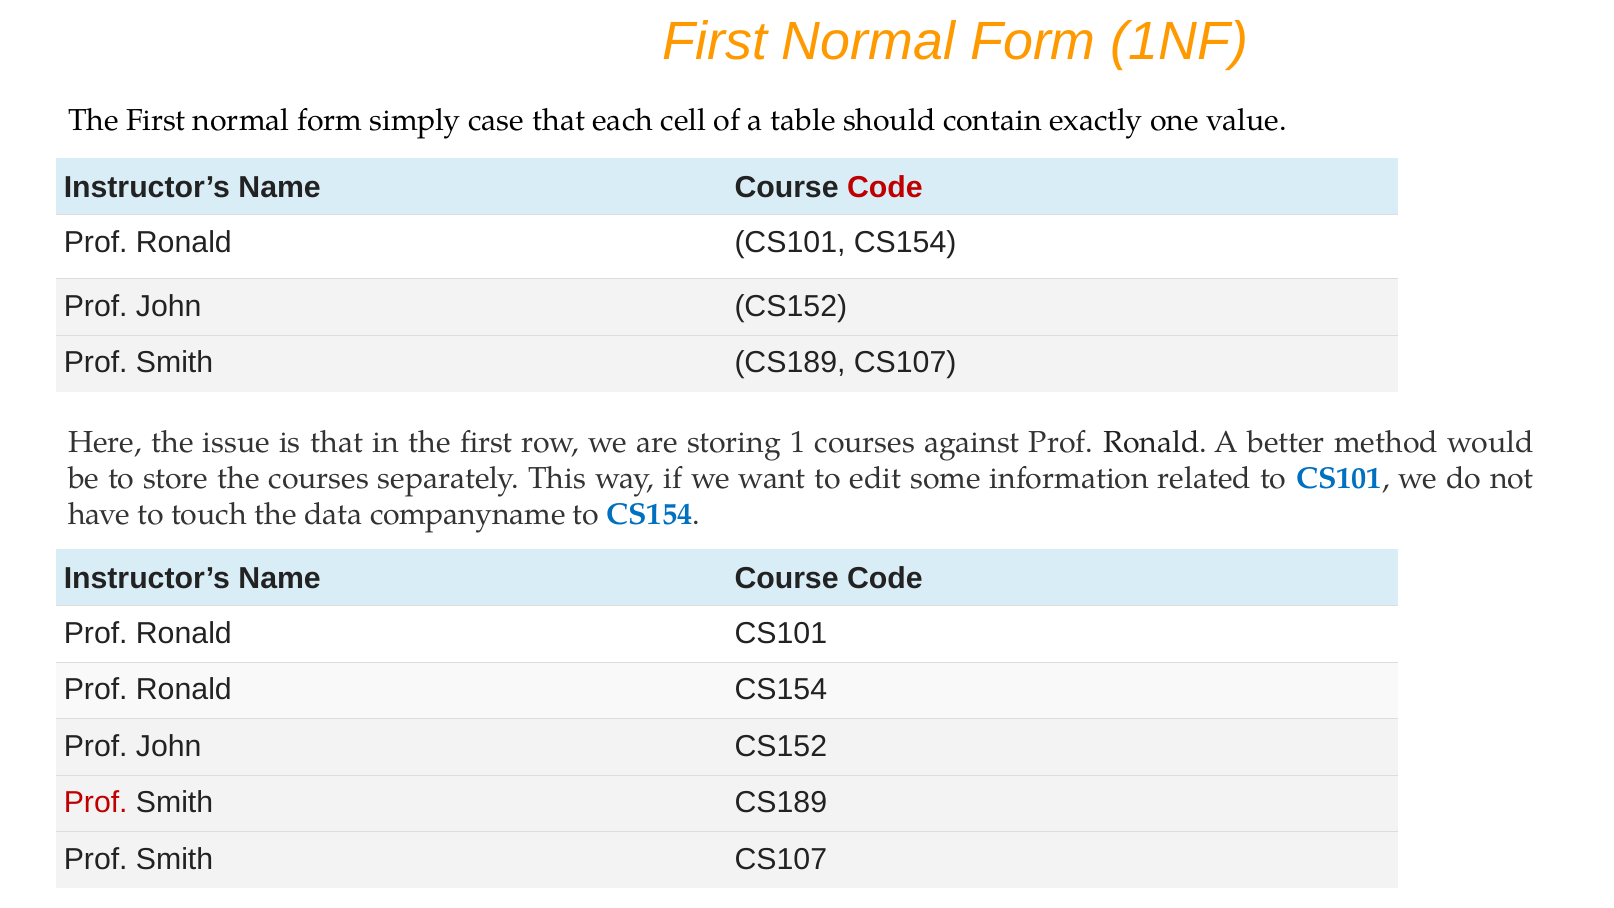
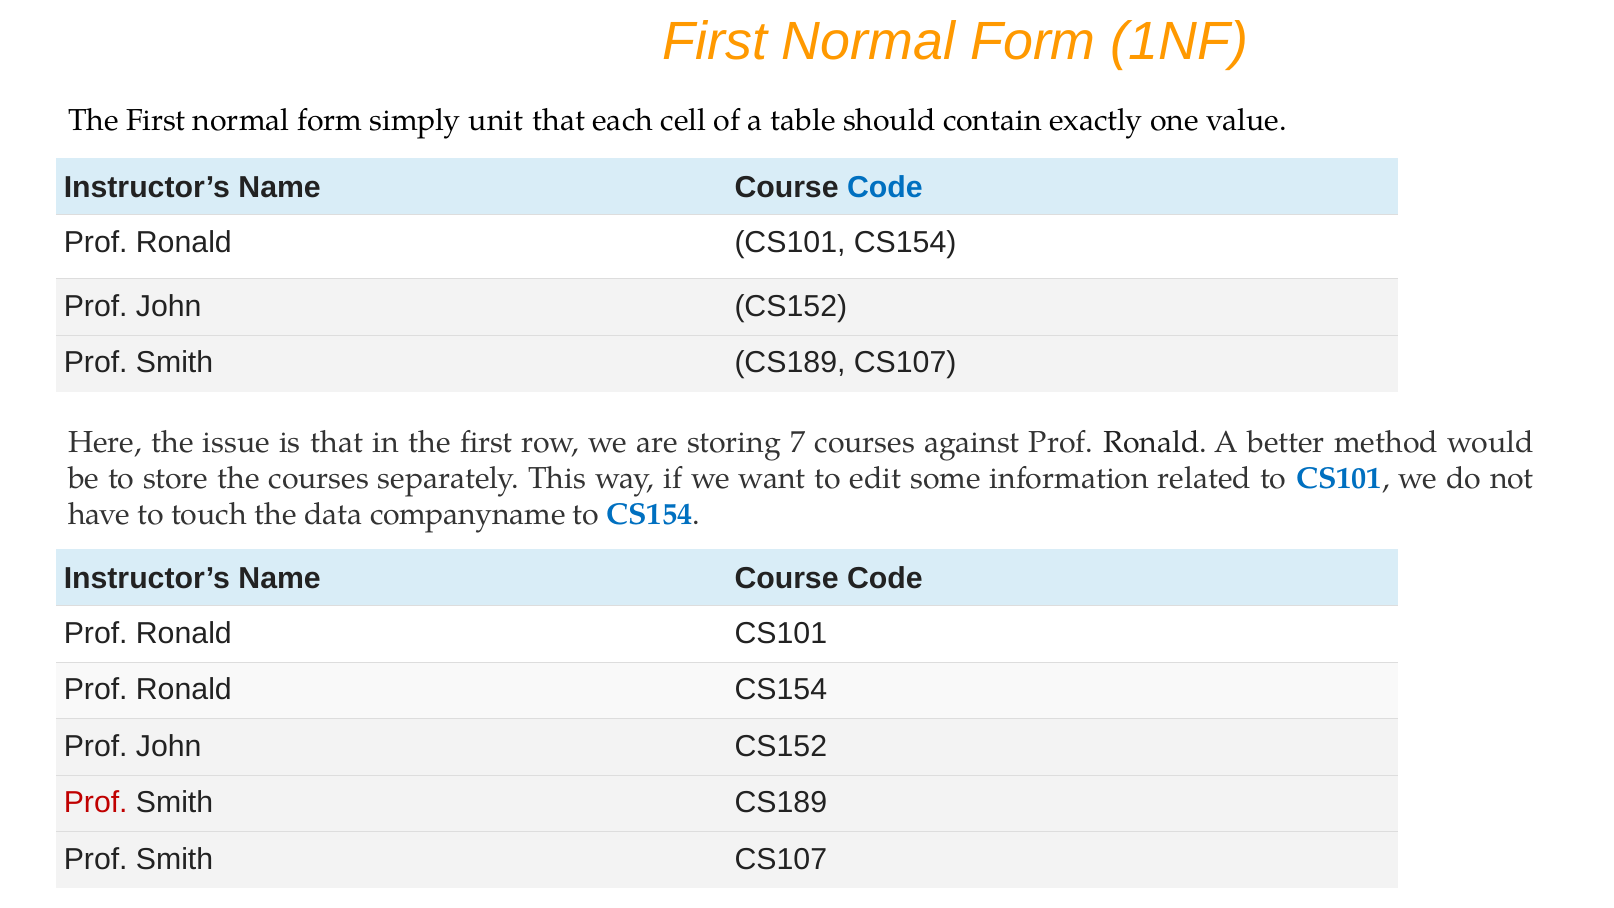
case: case -> unit
Code at (885, 187) colour: red -> blue
1: 1 -> 7
